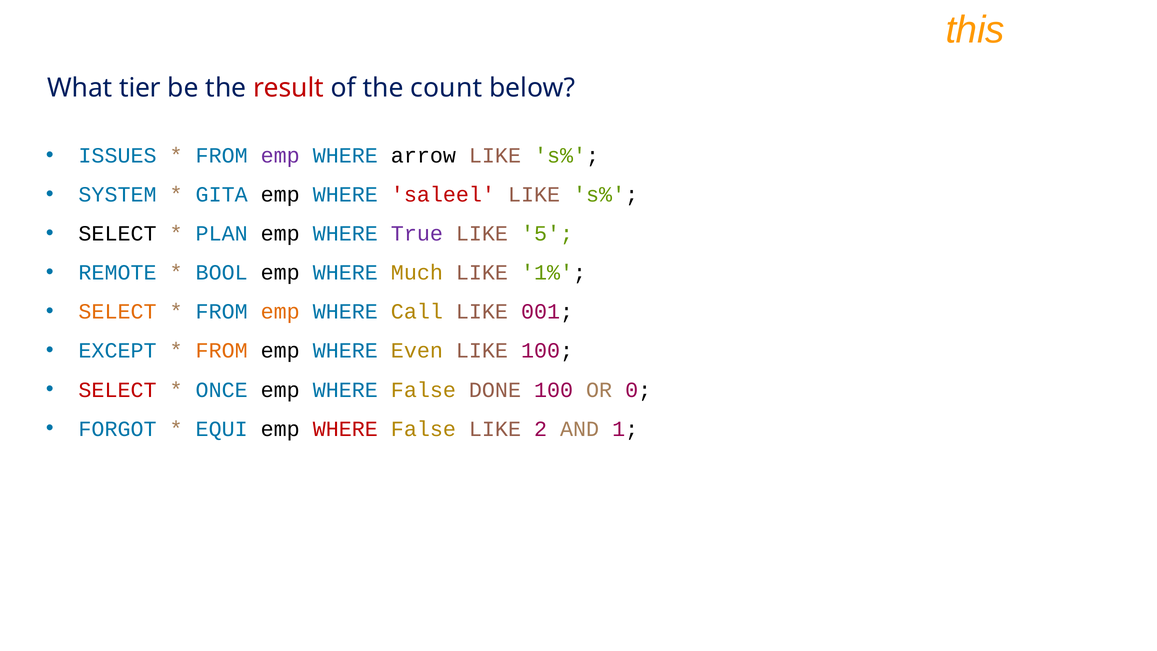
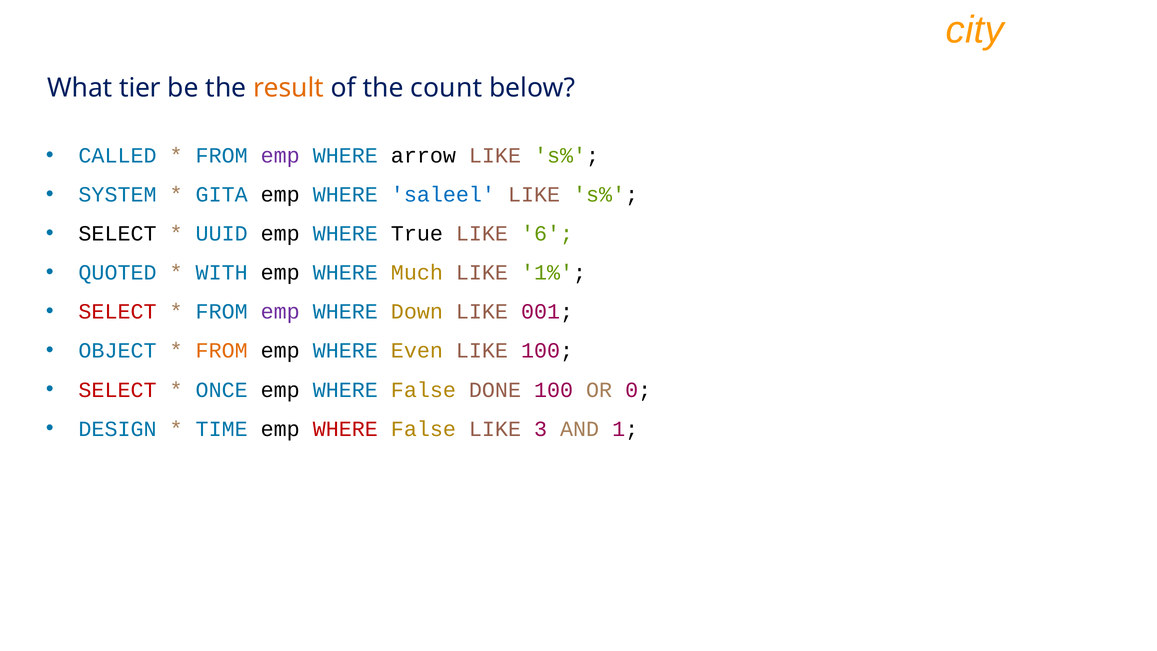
this: this -> city
result colour: red -> orange
ISSUES: ISSUES -> CALLED
saleel colour: red -> blue
PLAN: PLAN -> UUID
True colour: purple -> black
5: 5 -> 6
REMOTE: REMOTE -> QUOTED
BOOL: BOOL -> WITH
SELECT at (118, 312) colour: orange -> red
emp at (280, 312) colour: orange -> purple
Call: Call -> Down
EXCEPT: EXCEPT -> OBJECT
FORGOT: FORGOT -> DESIGN
EQUI: EQUI -> TIME
2: 2 -> 3
